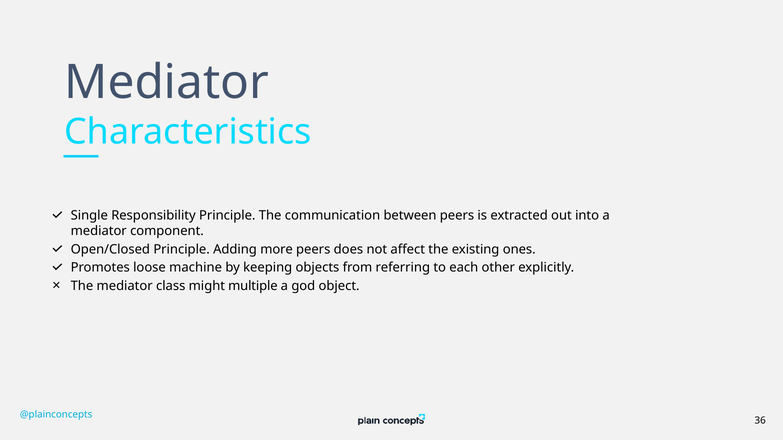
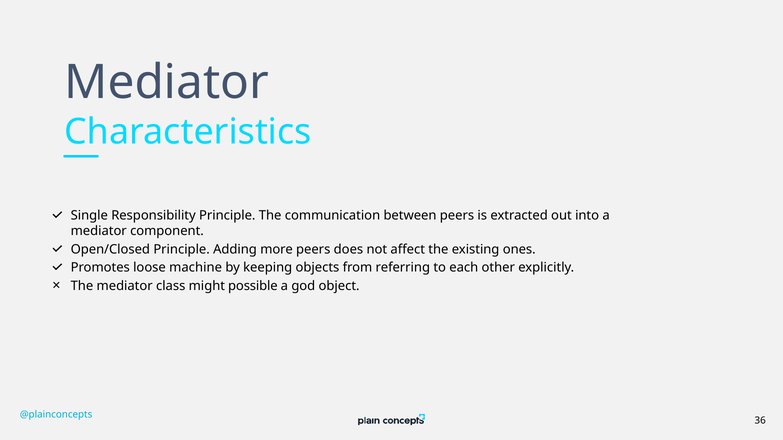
multiple: multiple -> possible
